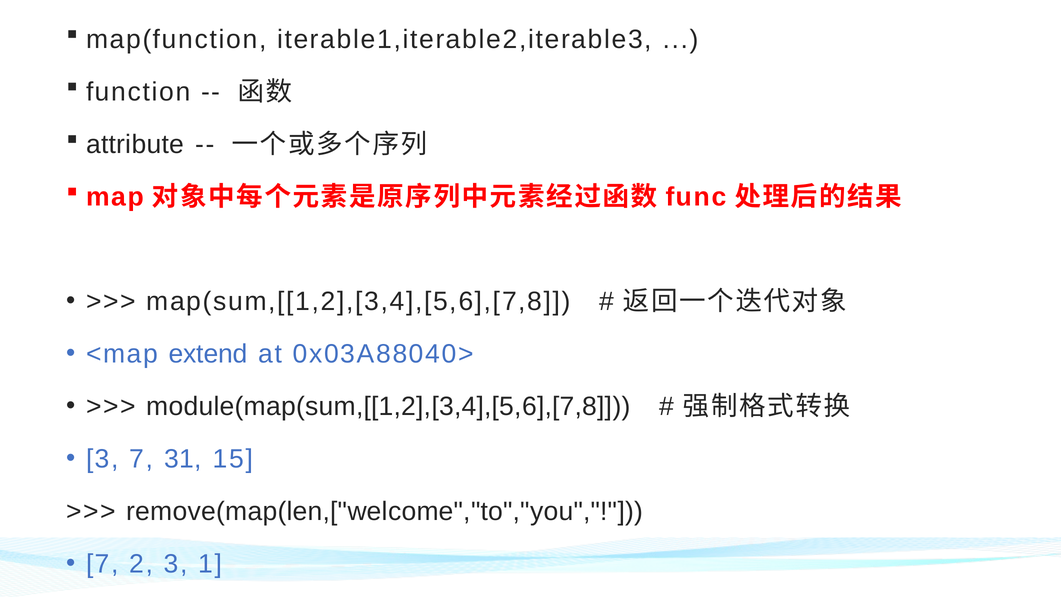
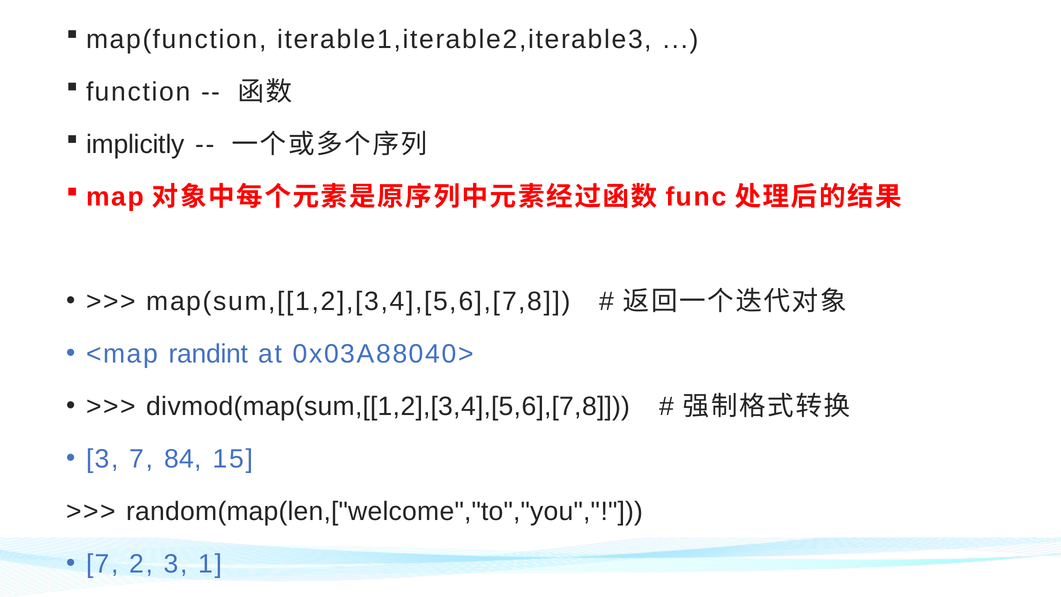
attribute: attribute -> implicitly
extend: extend -> randint
module(map(sum,[[1,2],[3,4],[5,6],[7,8: module(map(sum,[[1,2],[3,4],[5,6],[7,8 -> divmod(map(sum,[[1,2],[3,4],[5,6],[7,8
31: 31 -> 84
remove(map(len,["welcome","to","you: remove(map(len,["welcome","to","you -> random(map(len,["welcome","to","you
